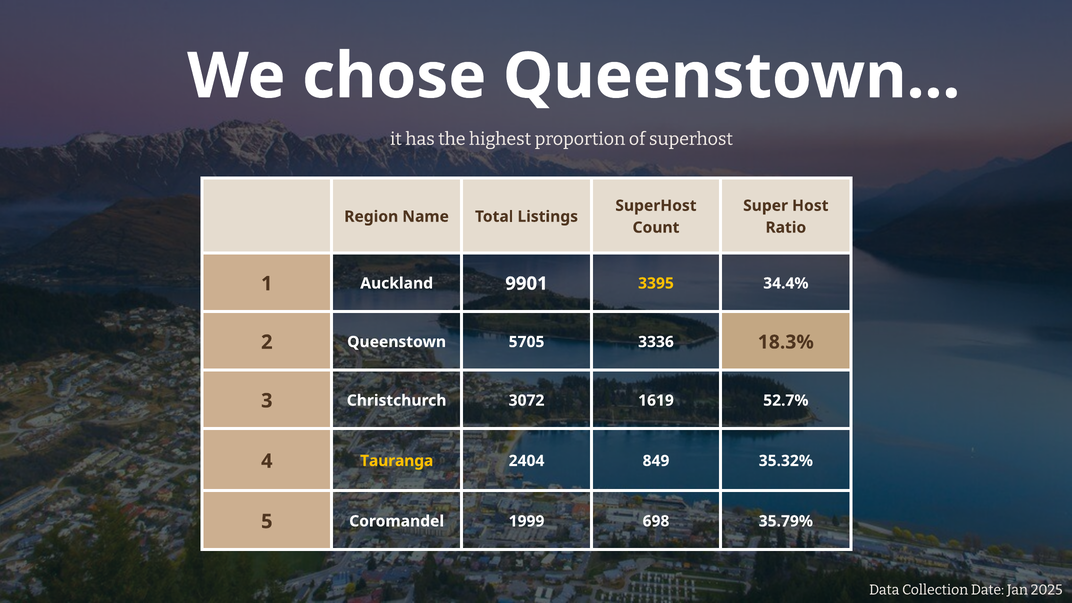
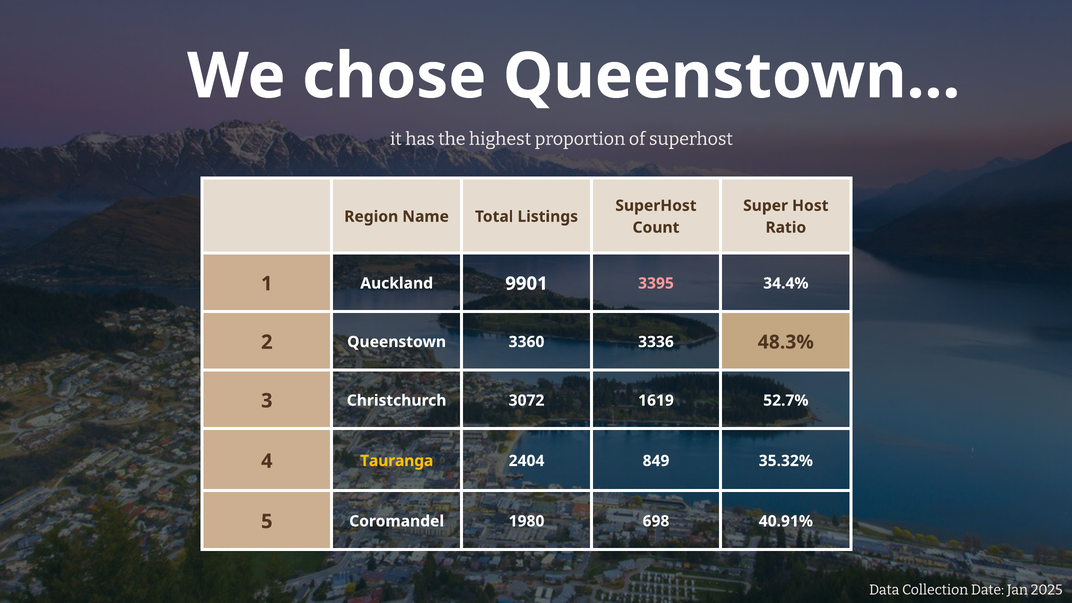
3395 colour: yellow -> pink
5705: 5705 -> 3360
18.3%: 18.3% -> 48.3%
1999: 1999 -> 1980
35.79%: 35.79% -> 40.91%
